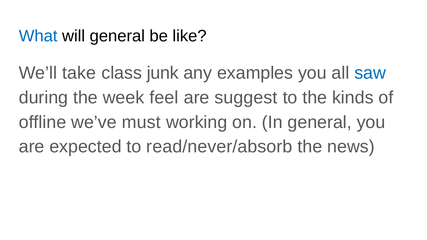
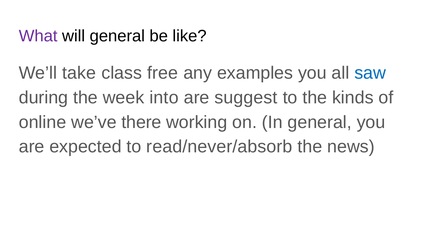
What colour: blue -> purple
junk: junk -> free
feel: feel -> into
offline: offline -> online
must: must -> there
